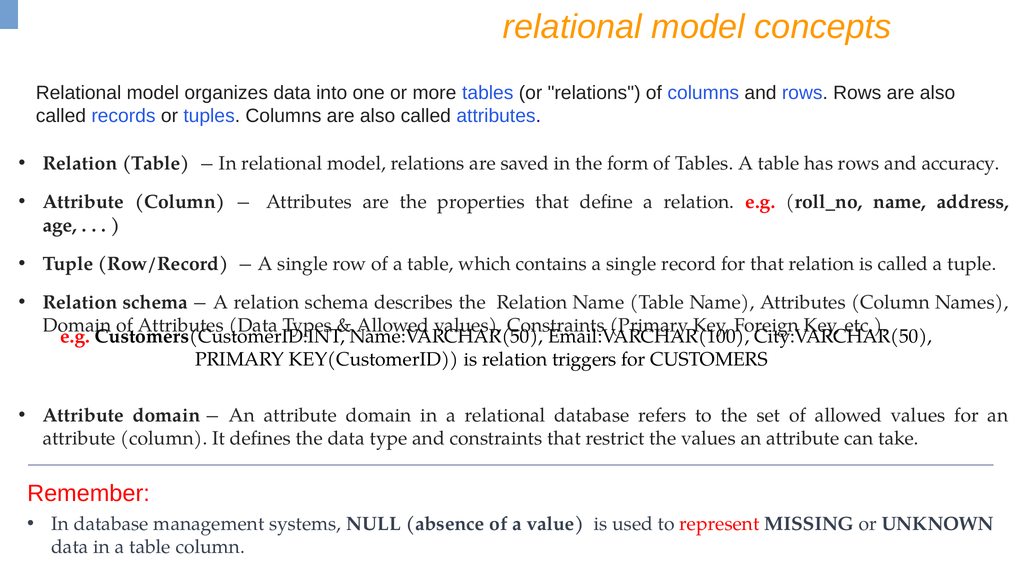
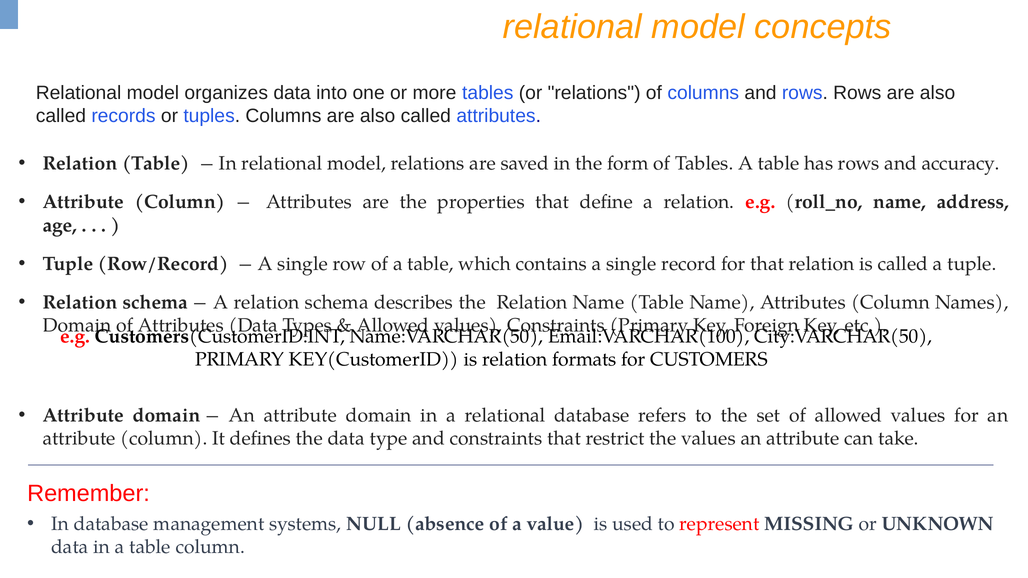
triggers: triggers -> formats
